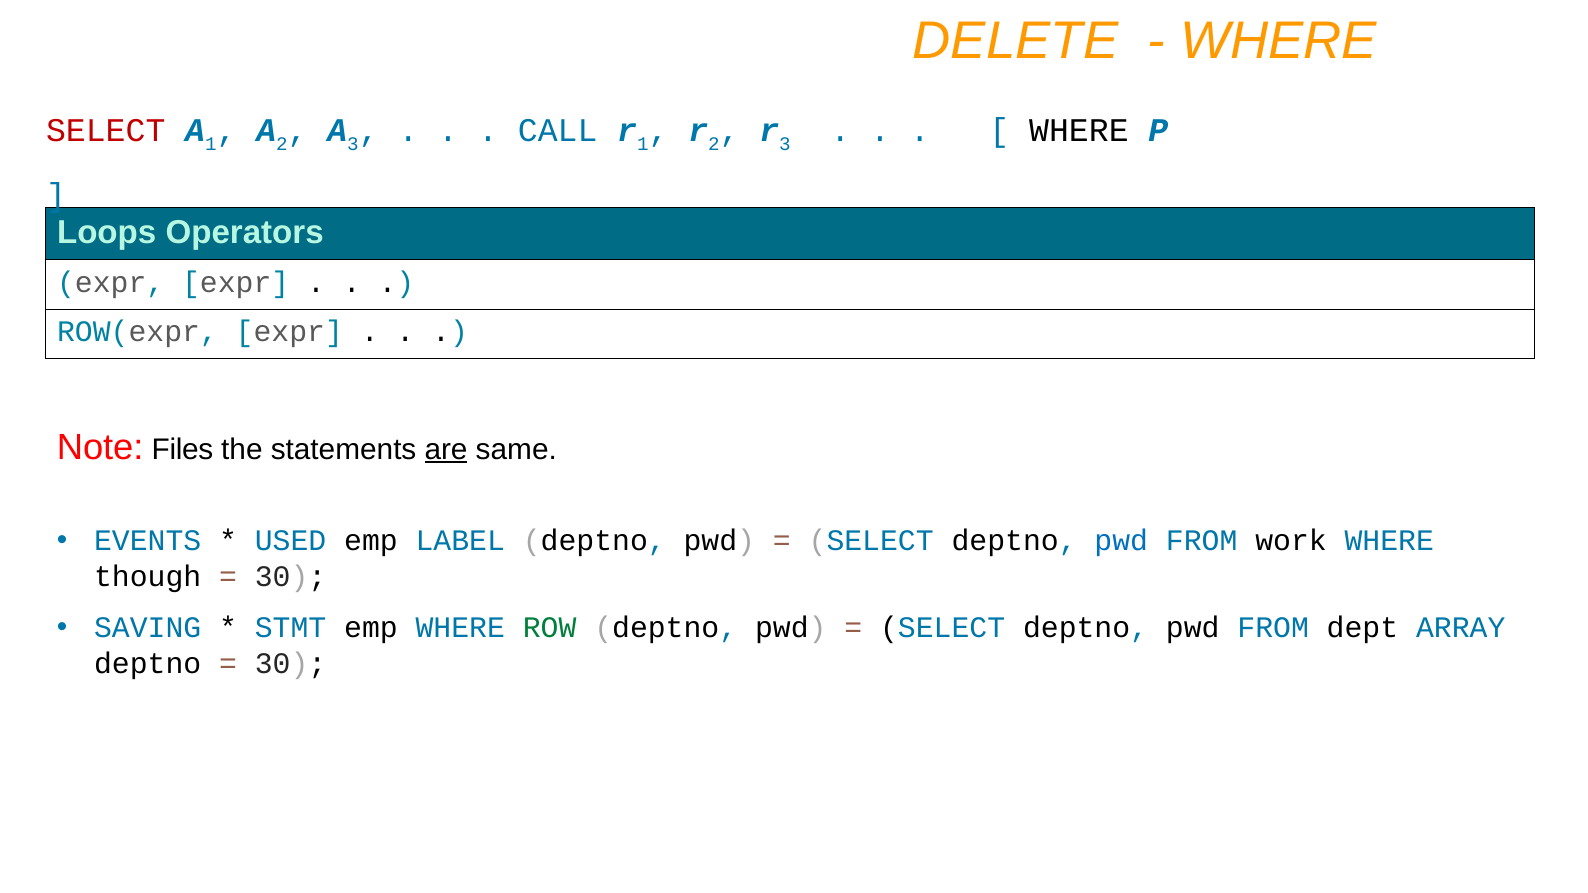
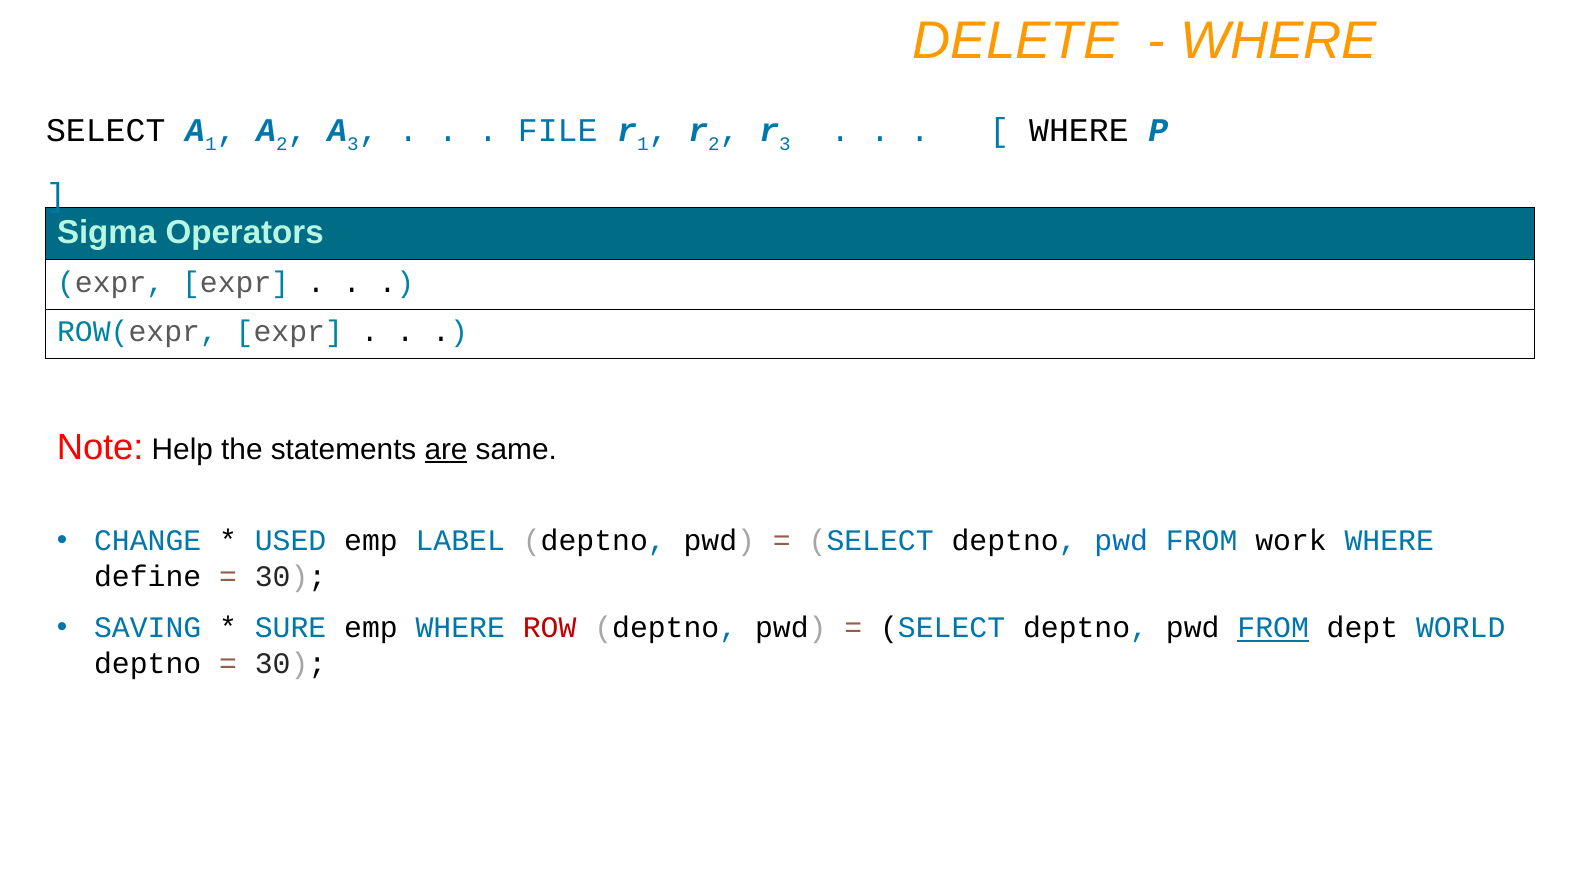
SELECT at (106, 131) colour: red -> black
CALL: CALL -> FILE
Loops: Loops -> Sigma
Files: Files -> Help
EVENTS: EVENTS -> CHANGE
though: though -> define
STMT: STMT -> SURE
ROW colour: green -> red
FROM at (1273, 628) underline: none -> present
ARRAY: ARRAY -> WORLD
